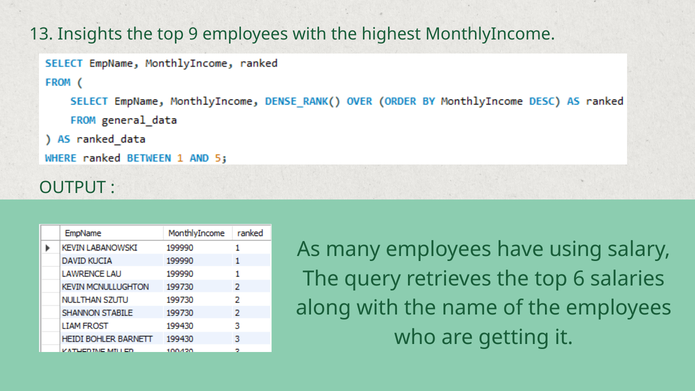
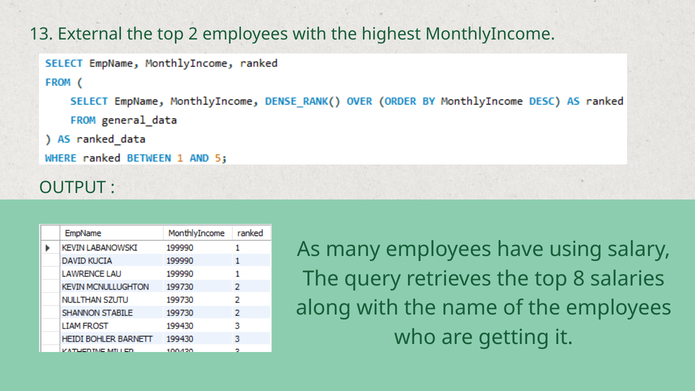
Insights: Insights -> External
9: 9 -> 2
6: 6 -> 8
